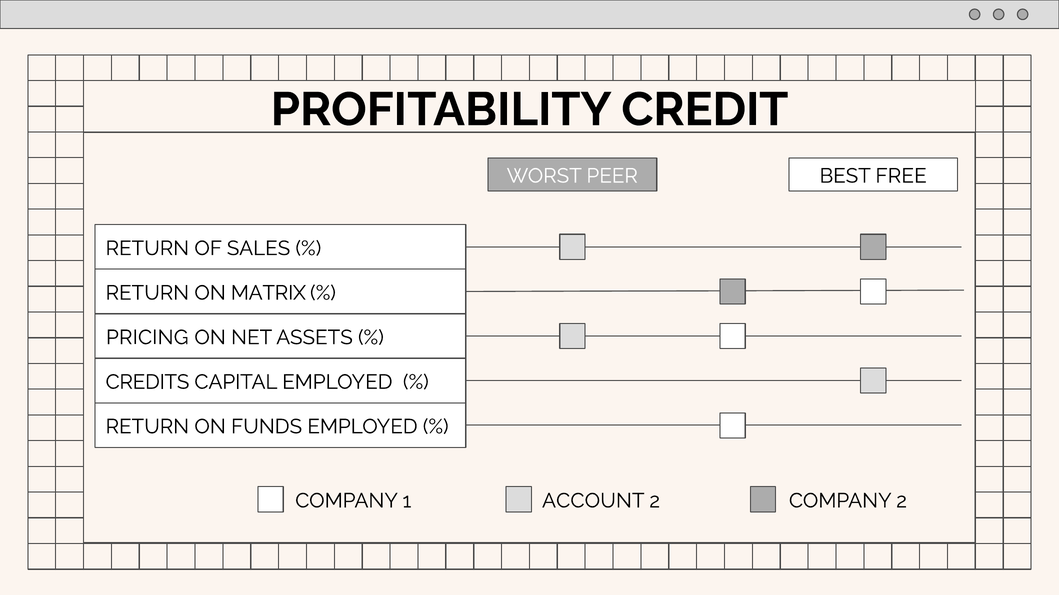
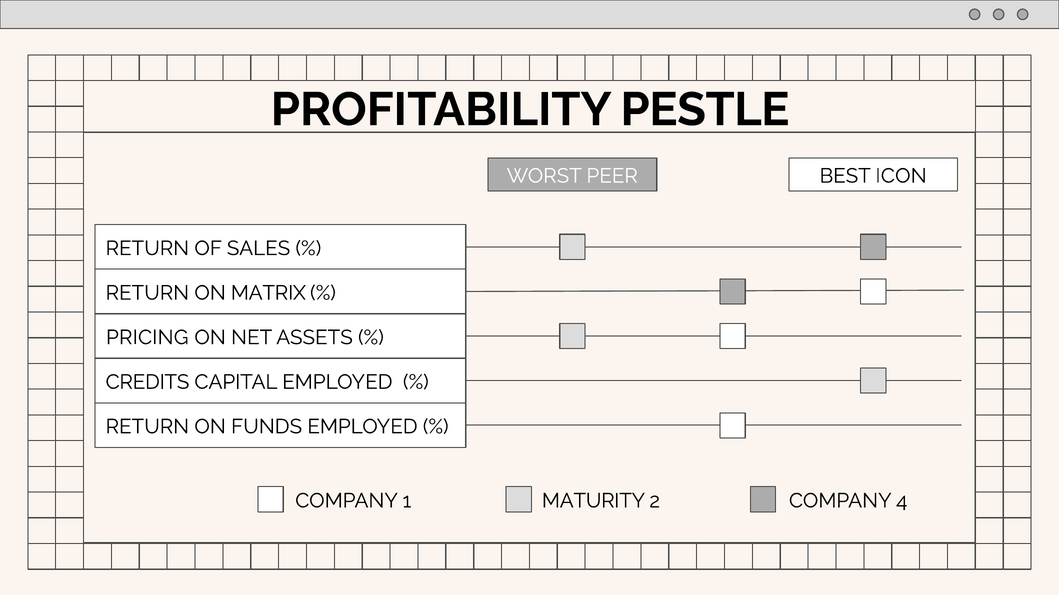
CREDIT: CREDIT -> PESTLE
FREE: FREE -> ICON
ACCOUNT: ACCOUNT -> MATURITY
COMPANY 2: 2 -> 4
